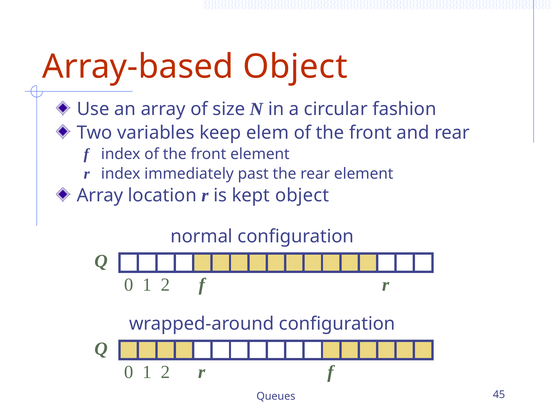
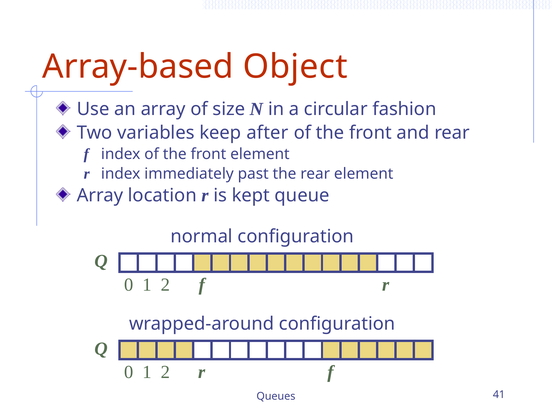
elem: elem -> after
kept object: object -> queue
45: 45 -> 41
